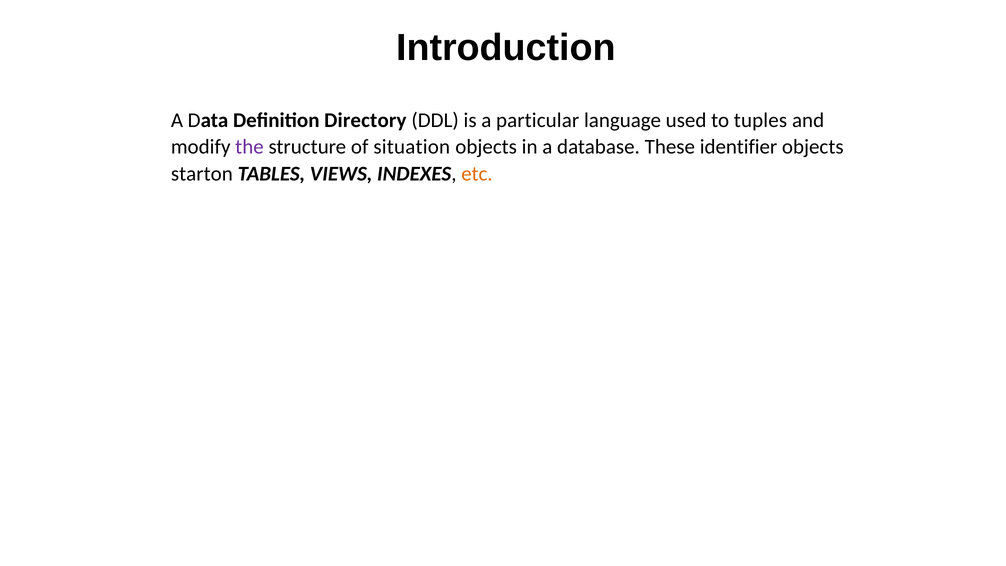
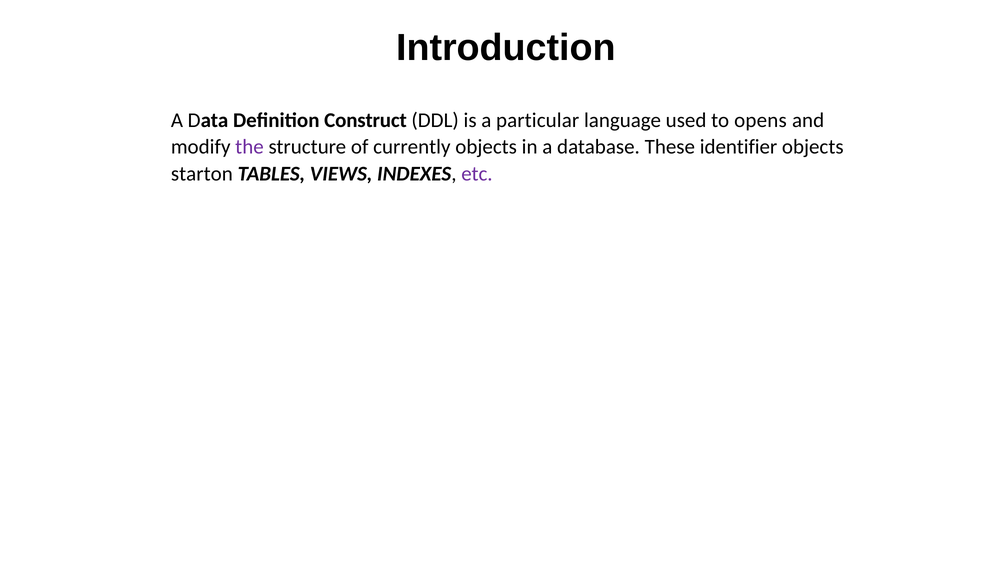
Directory: Directory -> Construct
tuples: tuples -> opens
situation: situation -> currently
etc colour: orange -> purple
